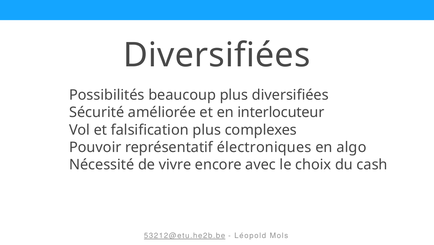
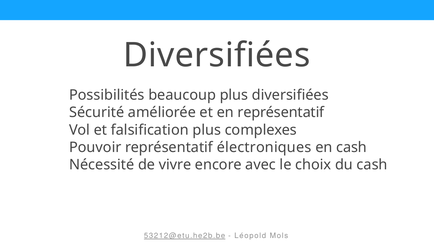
en interlocuteur: interlocuteur -> représentatif
en algo: algo -> cash
